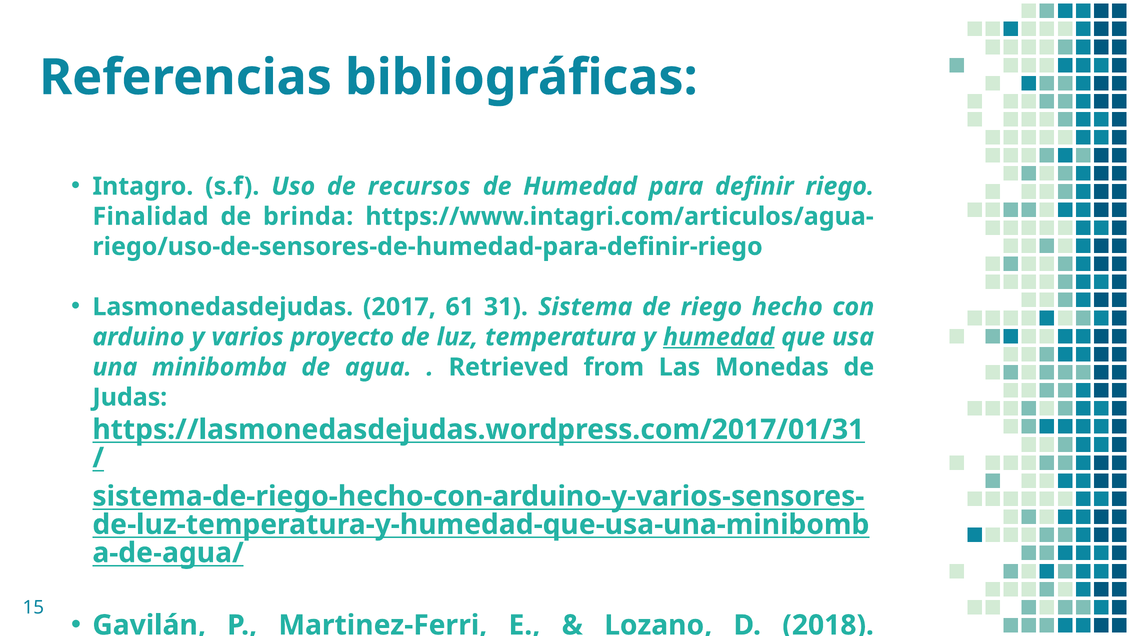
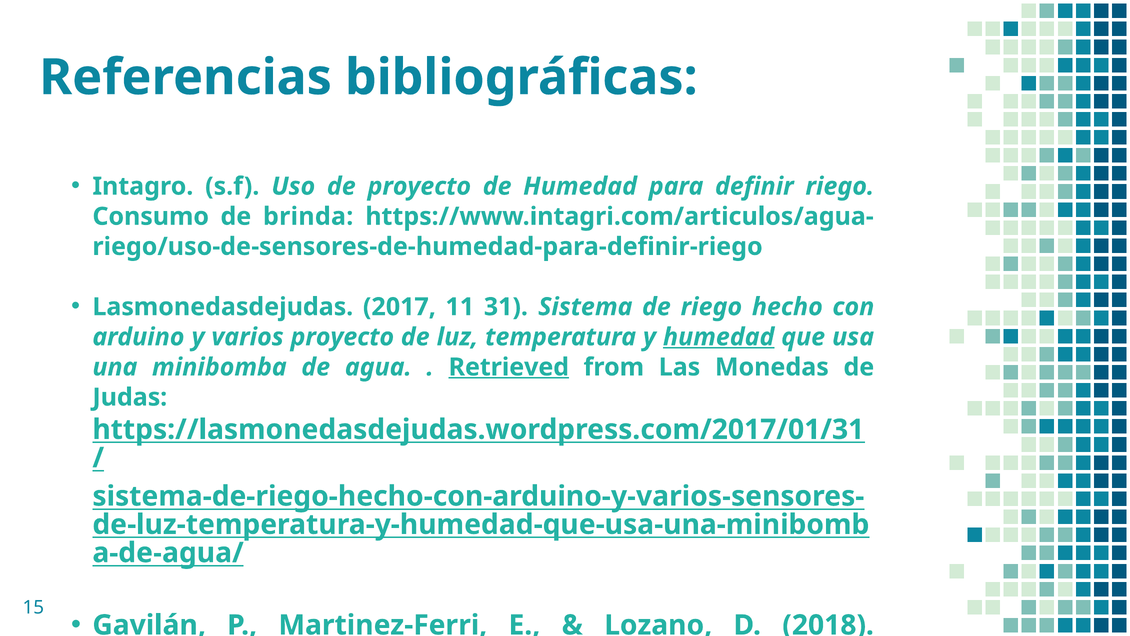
de recursos: recursos -> proyecto
Finalidad at (151, 216): Finalidad -> Consumo
61: 61 -> 11
Retrieved at (509, 367) underline: none -> present
